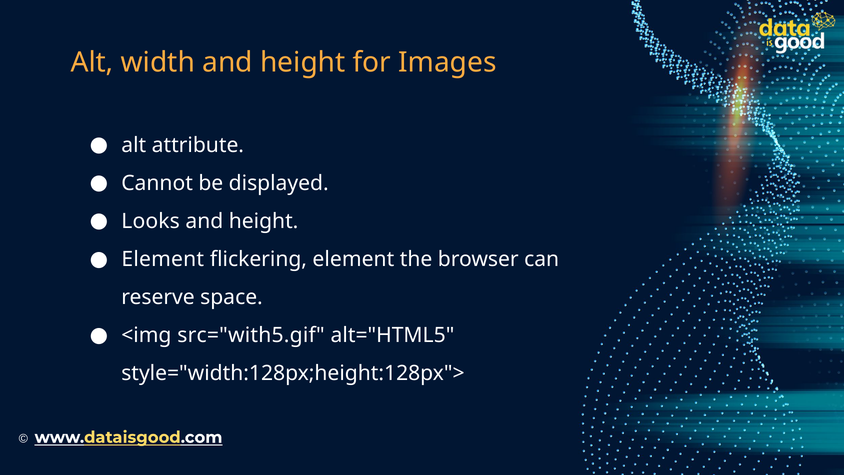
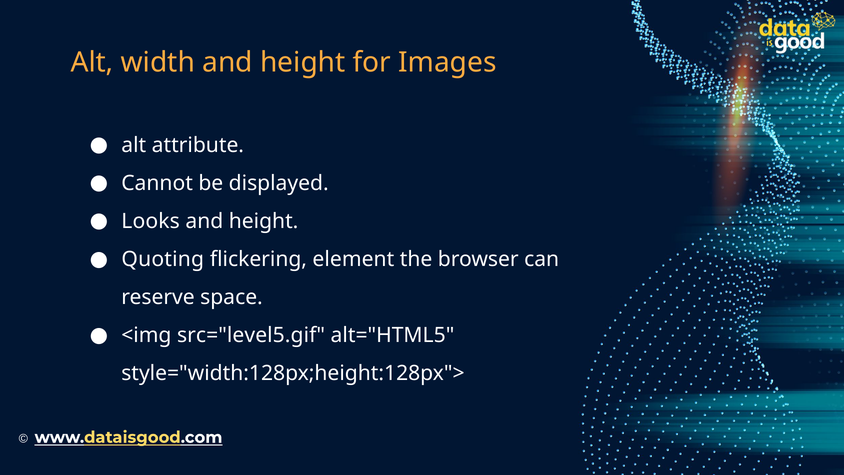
Element at (163, 259): Element -> Quoting
src="with5.gif: src="with5.gif -> src="level5.gif
